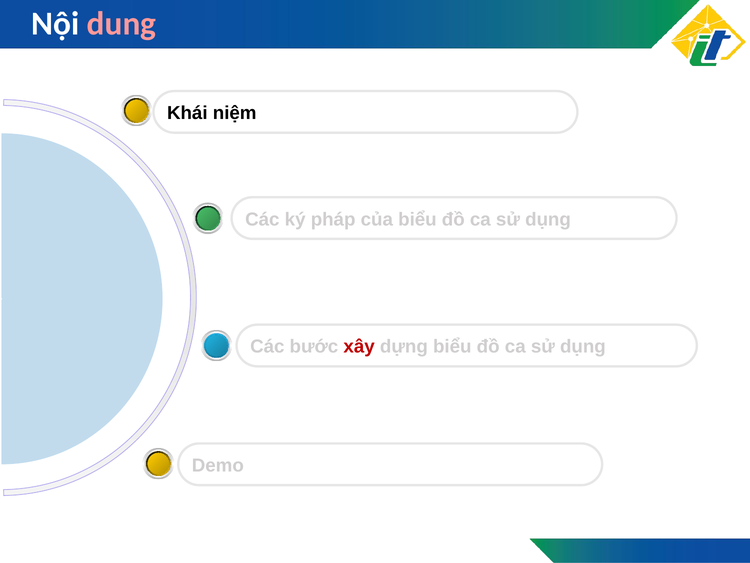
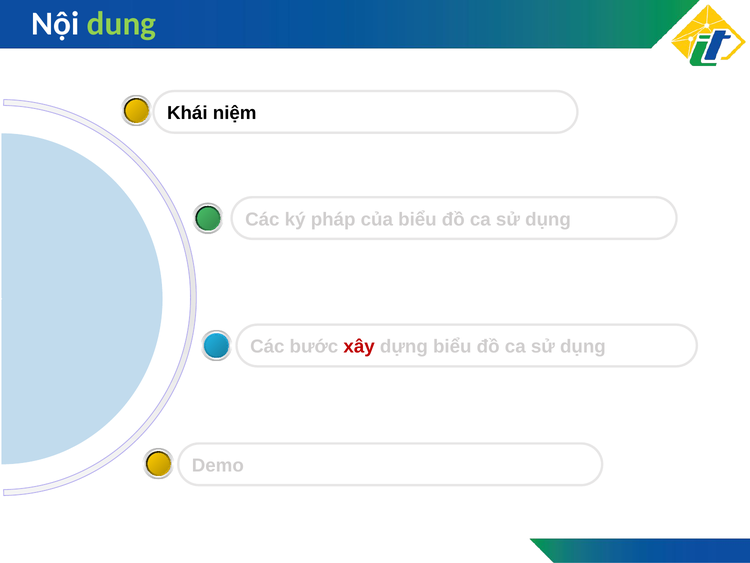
dung colour: pink -> light green
